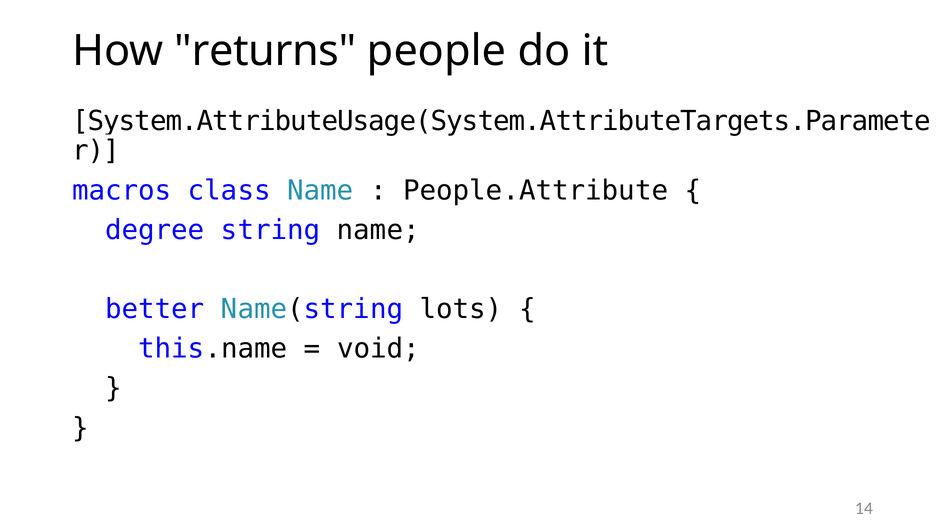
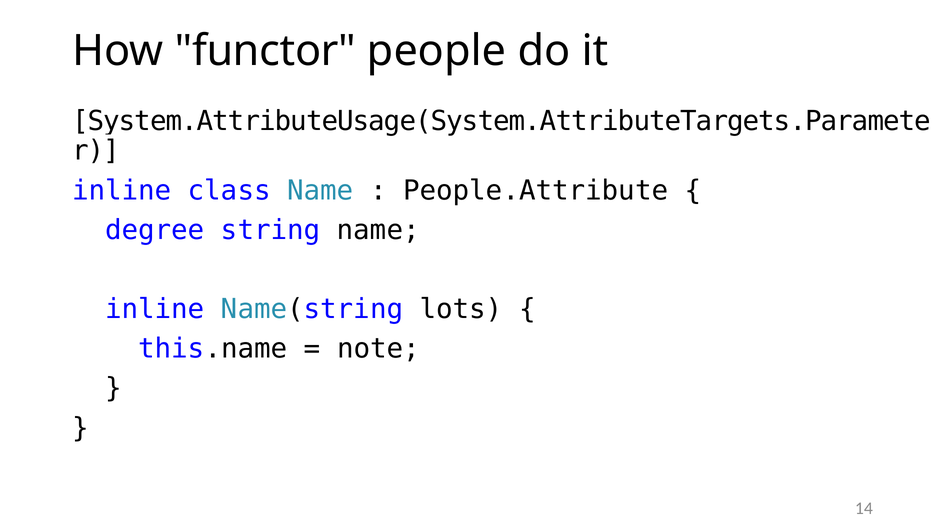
returns: returns -> functor
macros at (122, 190): macros -> inline
better at (155, 309): better -> inline
void: void -> note
